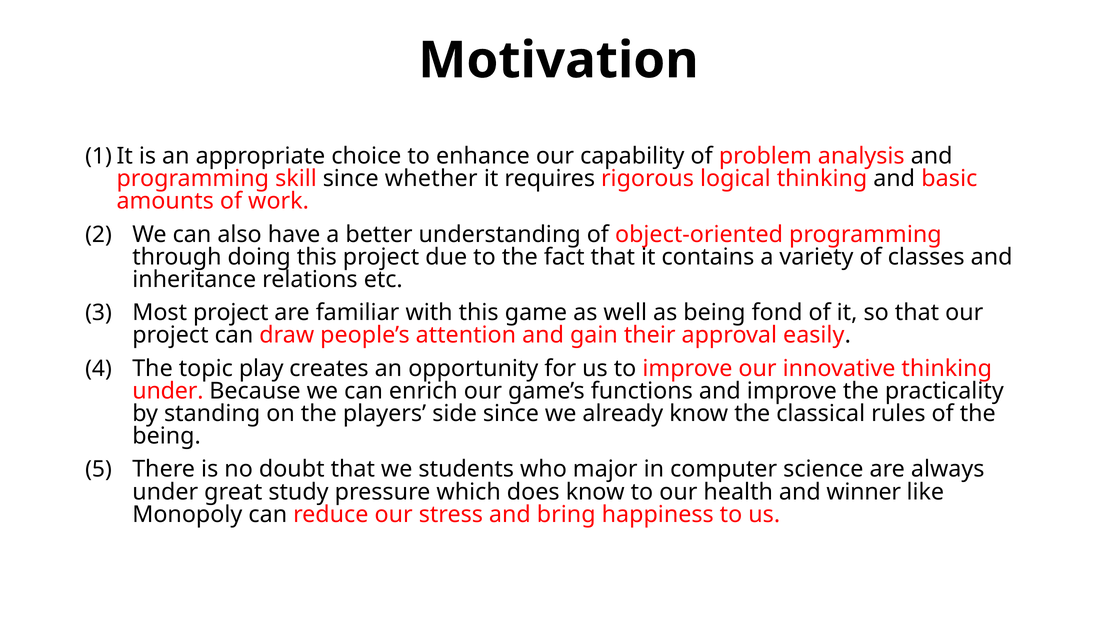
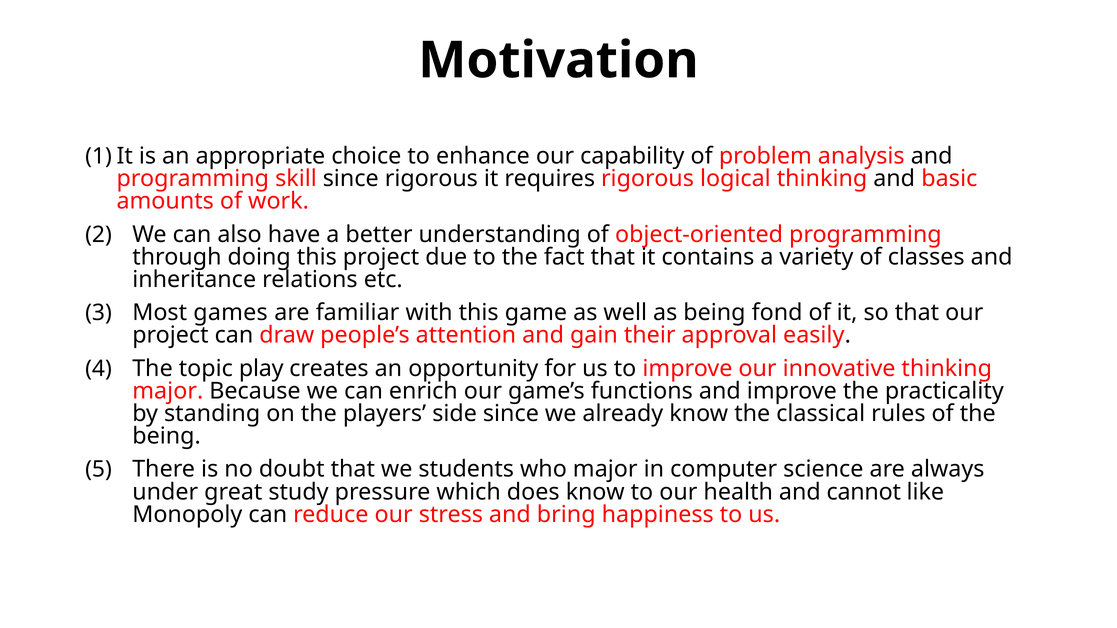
since whether: whether -> rigorous
Most project: project -> games
under at (168, 391): under -> major
winner: winner -> cannot
